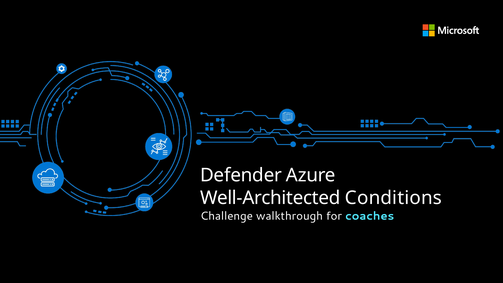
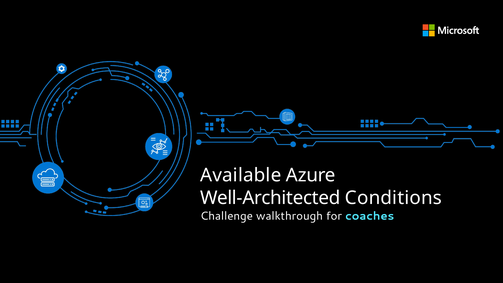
Defender: Defender -> Available
